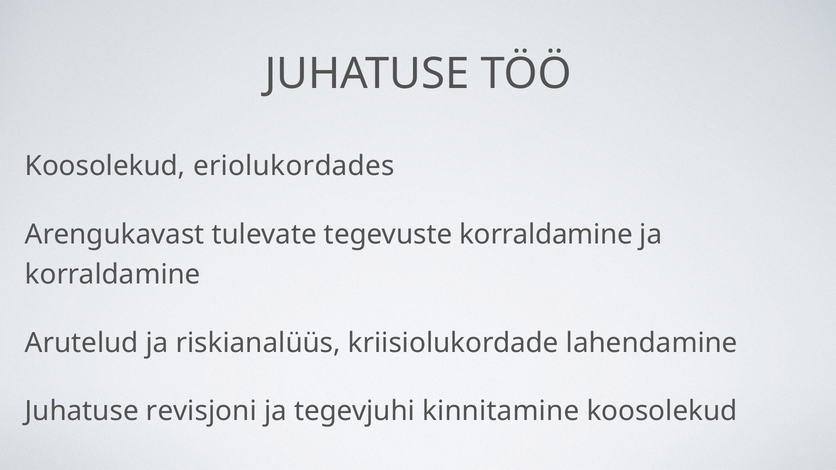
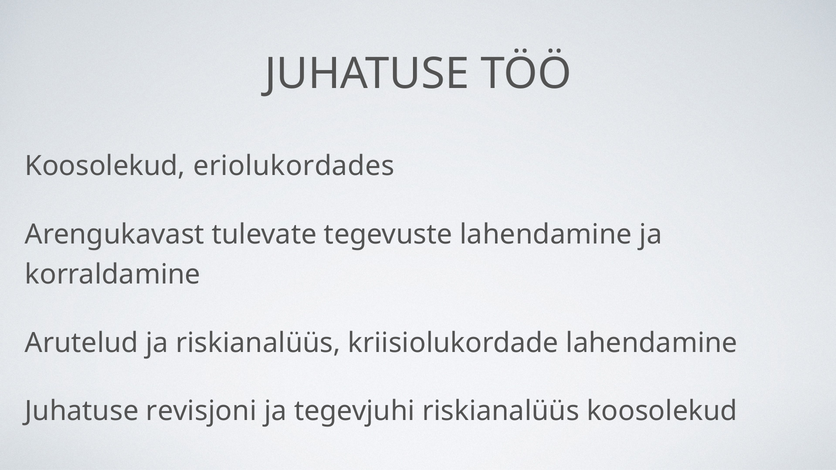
tegevuste korraldamine: korraldamine -> lahendamine
tegevjuhi kinnitamine: kinnitamine -> riskianalüüs
